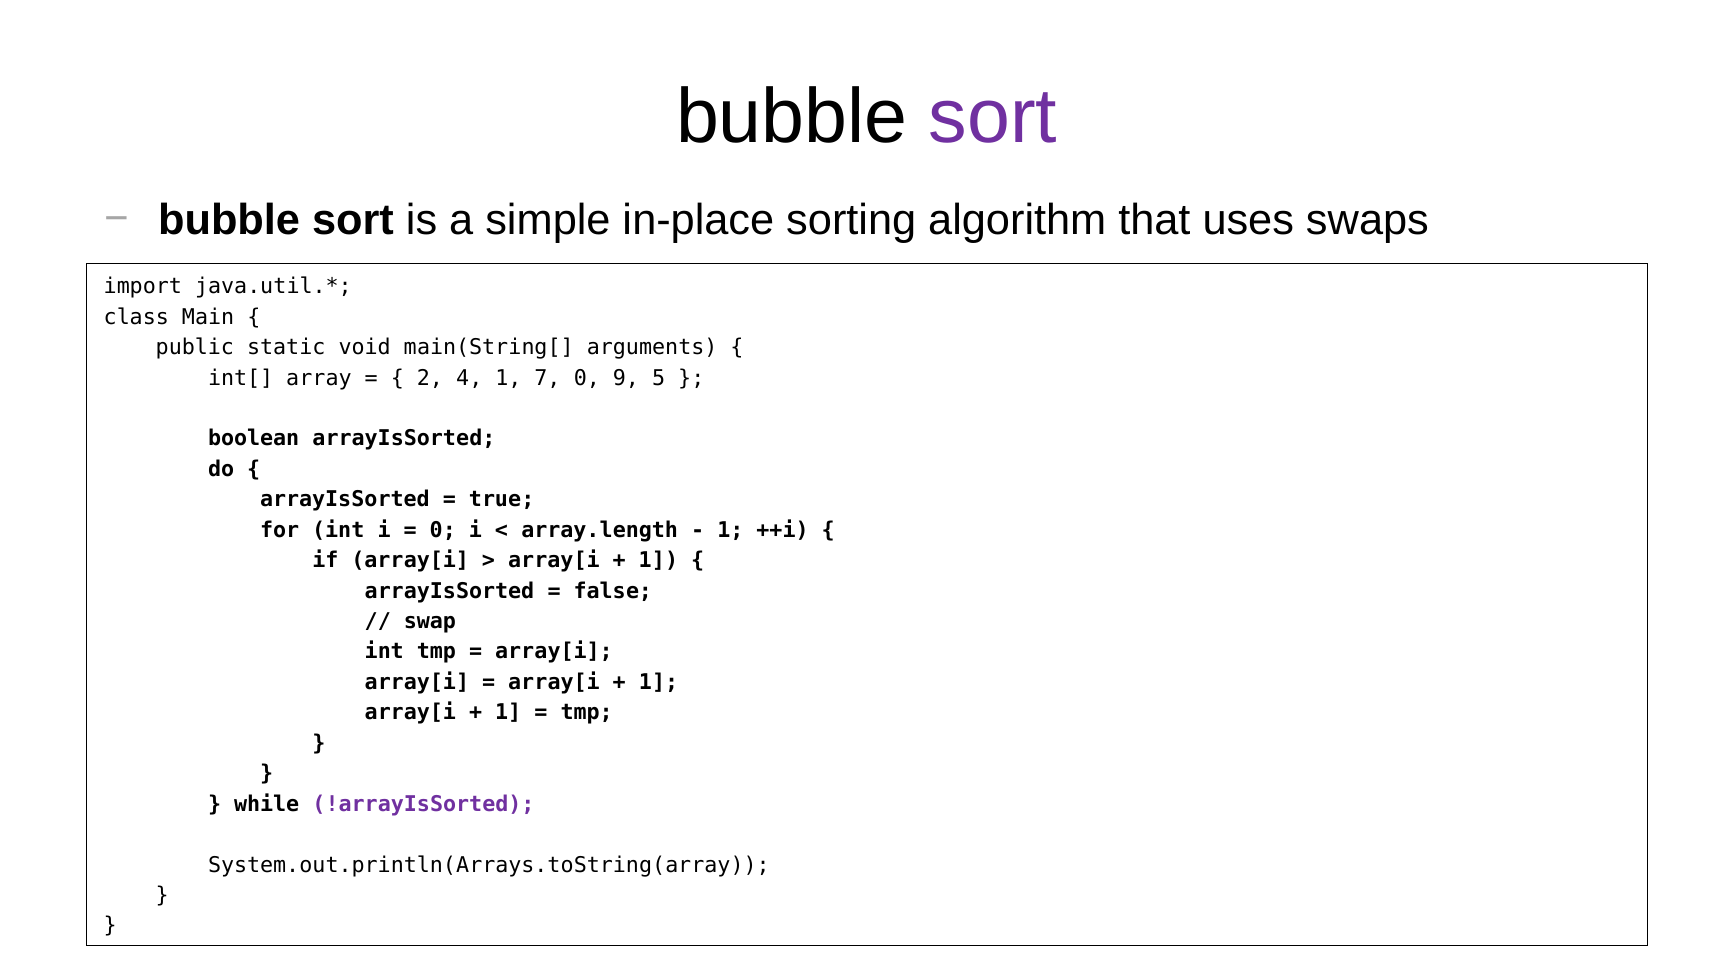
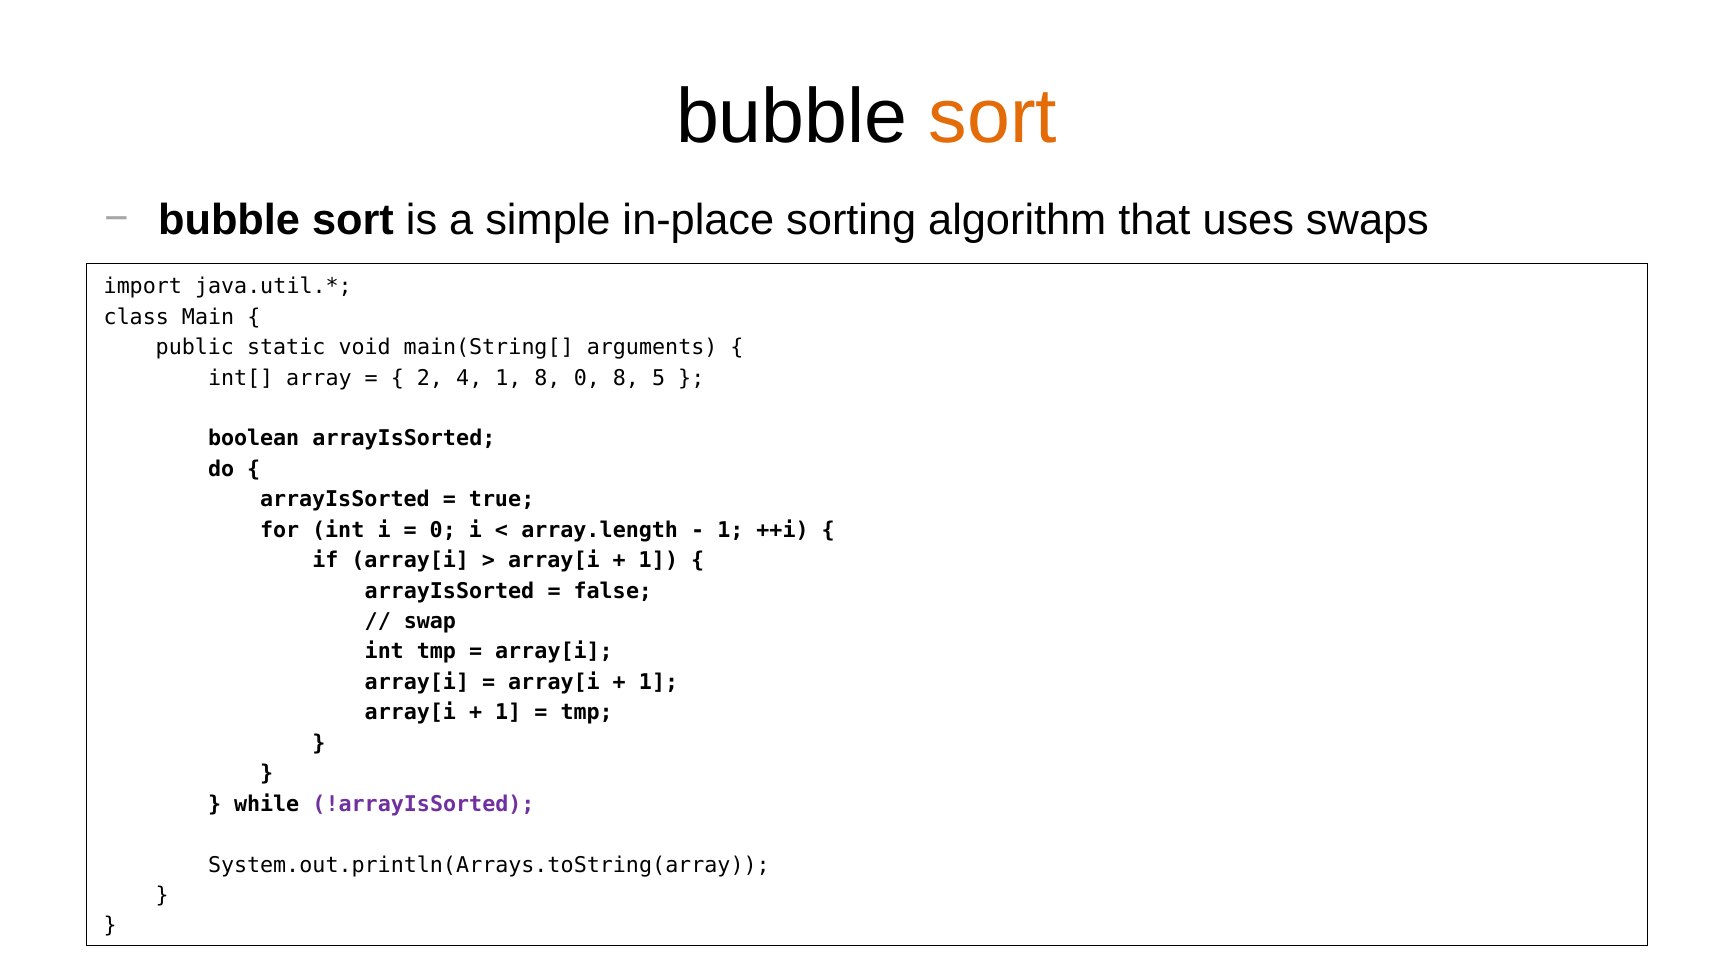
sort at (993, 117) colour: purple -> orange
1 7: 7 -> 8
0 9: 9 -> 8
